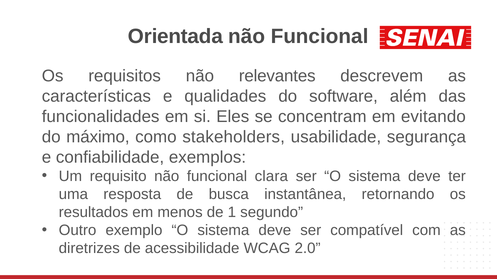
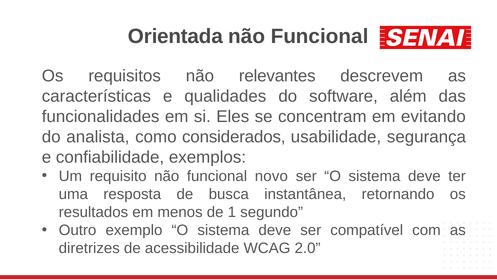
máximo: máximo -> analista
stakeholders: stakeholders -> considerados
clara: clara -> novo
